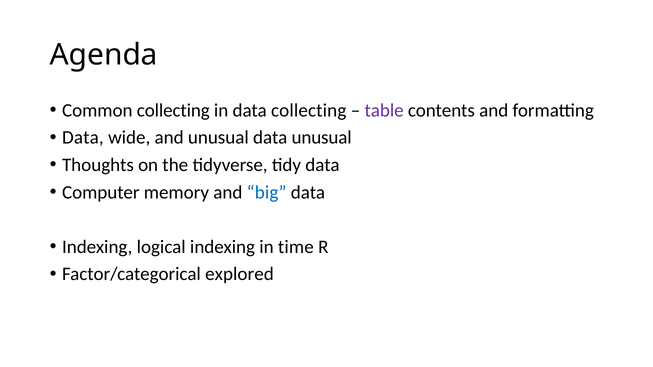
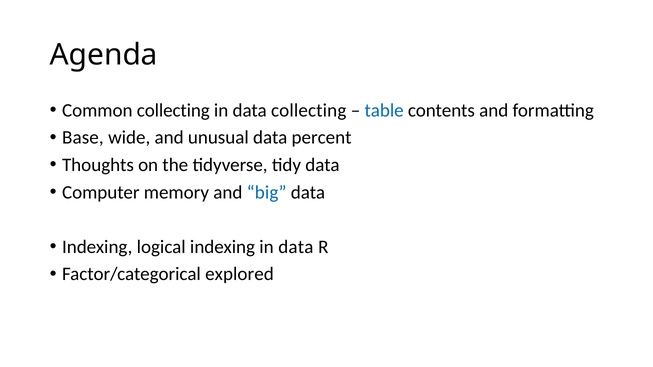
table colour: purple -> blue
Data at (83, 138): Data -> Base
data unusual: unusual -> percent
indexing in time: time -> data
